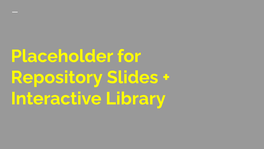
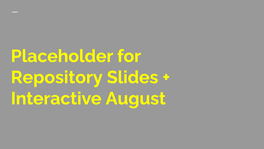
Library: Library -> August
